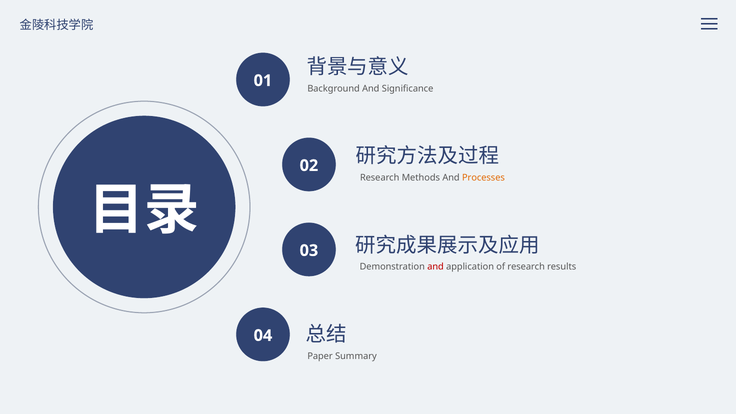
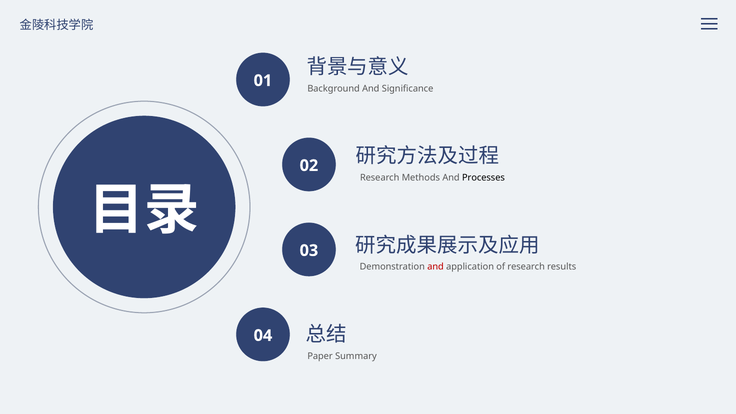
Processes colour: orange -> black
